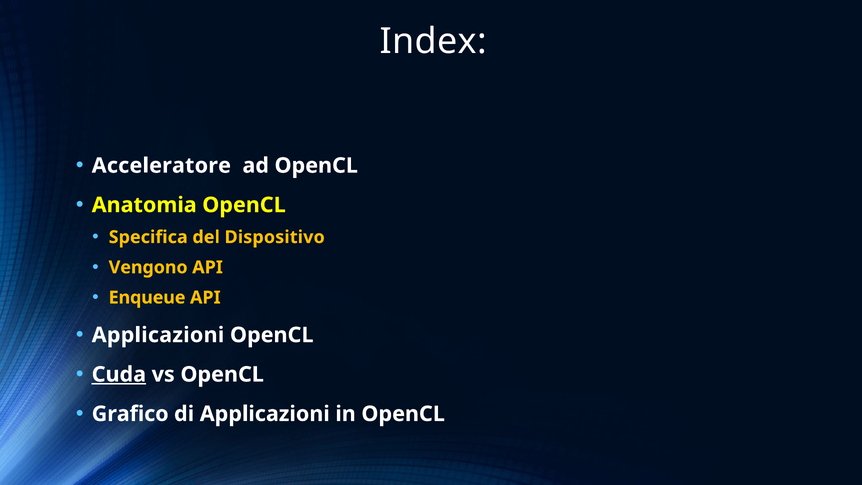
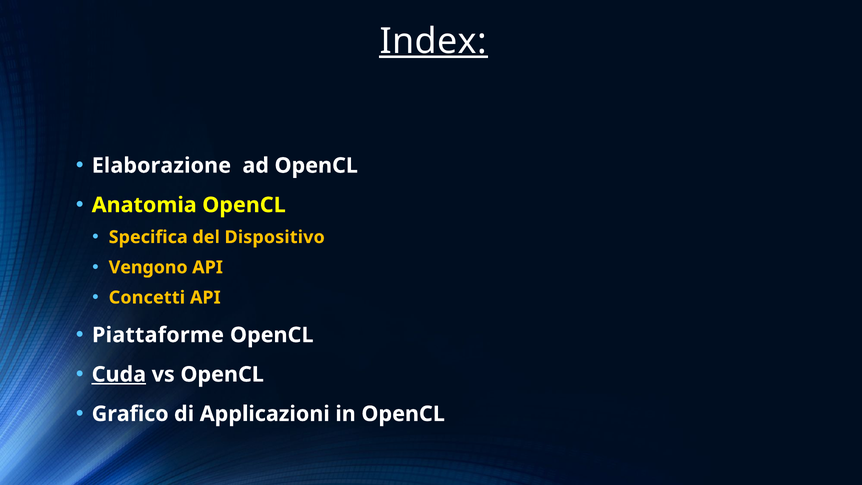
Index underline: none -> present
Acceleratore: Acceleratore -> Elaborazione
Enqueue: Enqueue -> Concetti
Applicazioni at (158, 335): Applicazioni -> Piattaforme
